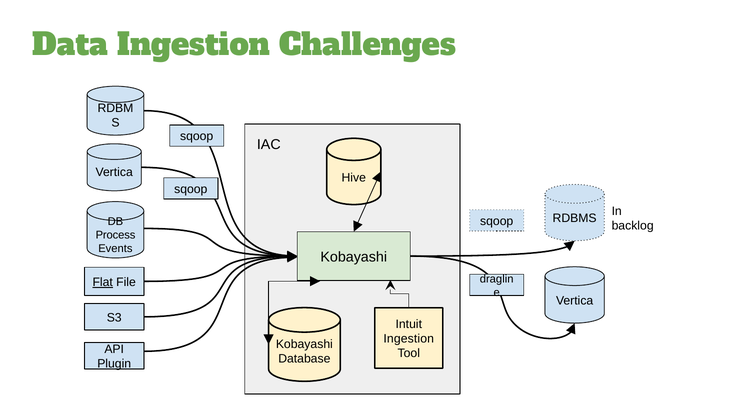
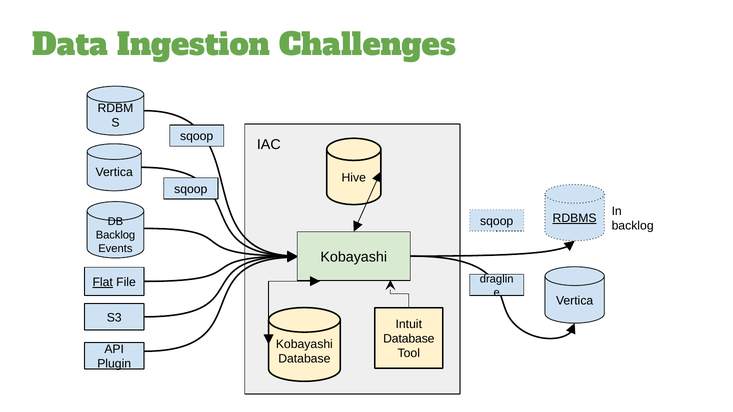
RDBMS underline: none -> present
Process at (116, 235): Process -> Backlog
Ingestion at (409, 339): Ingestion -> Database
